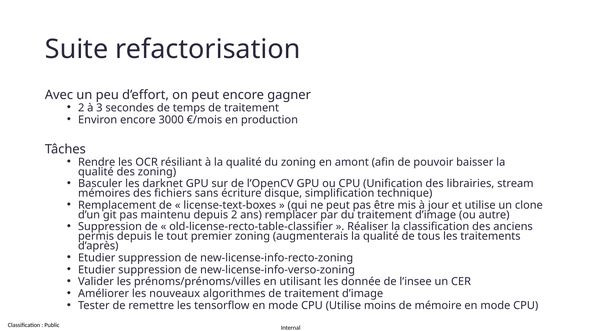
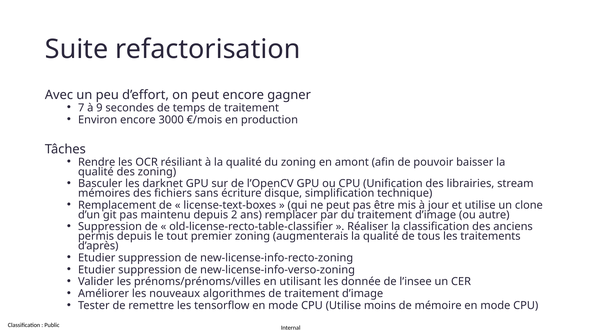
2 at (81, 108): 2 -> 7
3: 3 -> 9
